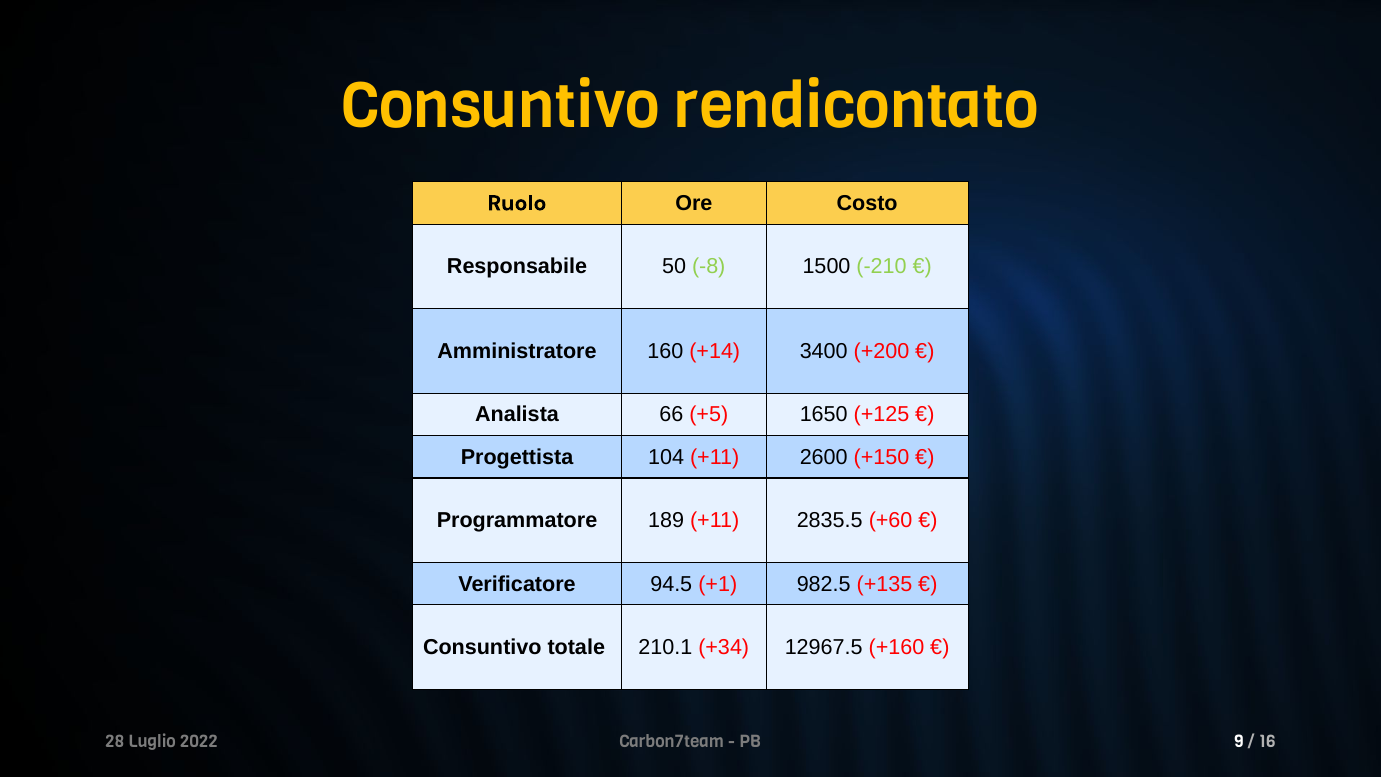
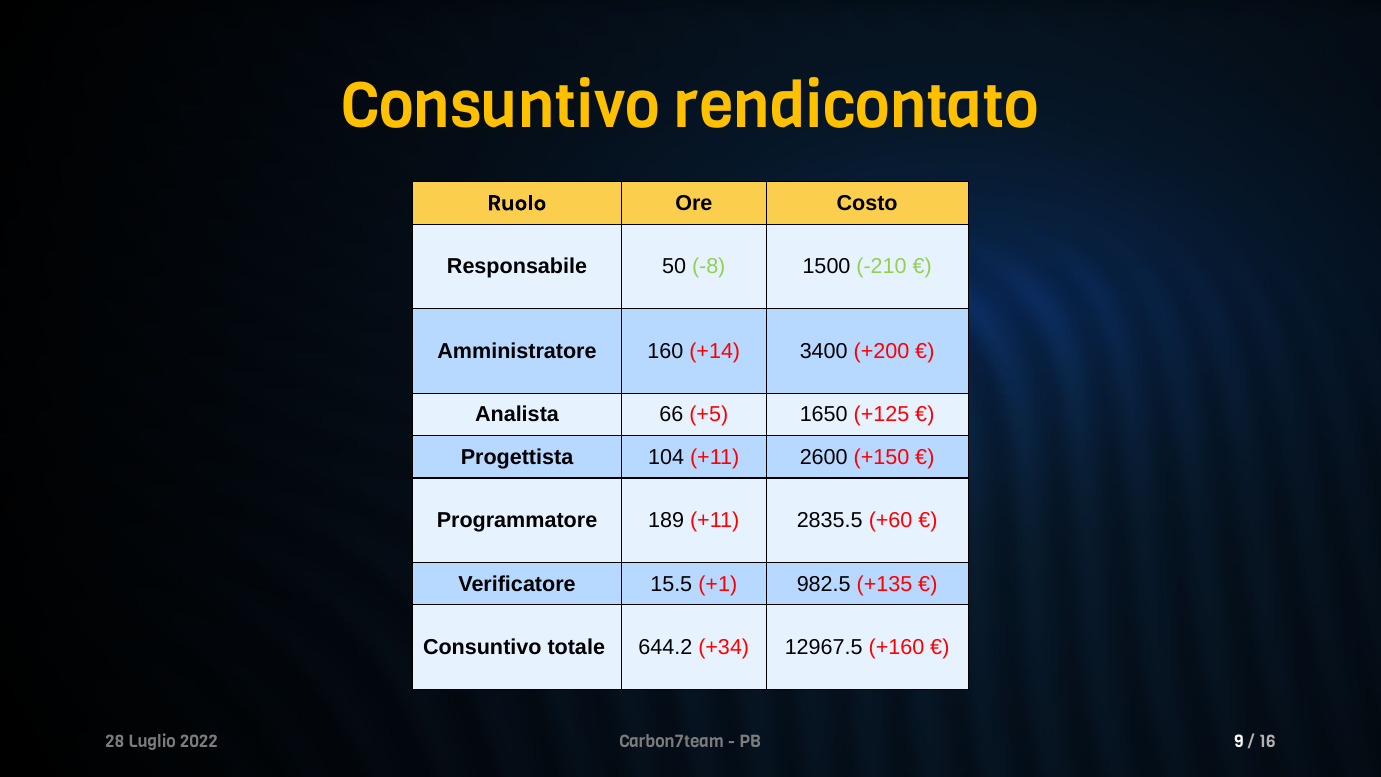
94.5: 94.5 -> 15.5
210.1: 210.1 -> 644.2
